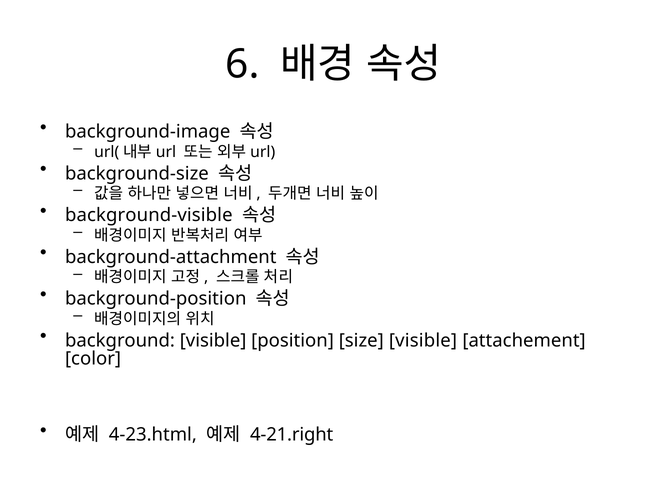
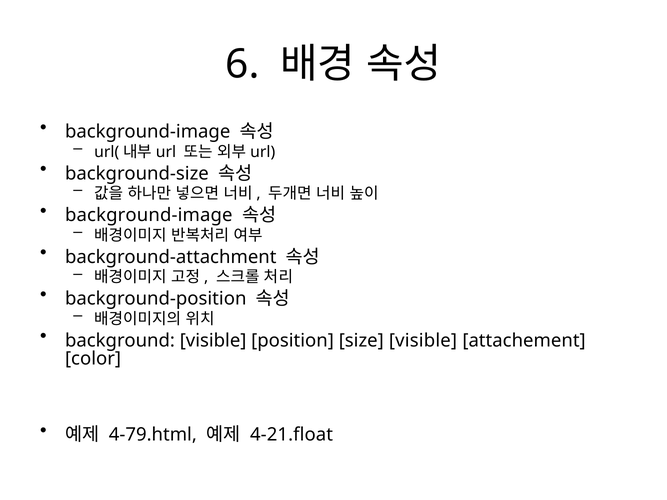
background-visible at (149, 215): background-visible -> background-image
4-23.html: 4-23.html -> 4-79.html
4-21.right: 4-21.right -> 4-21.float
